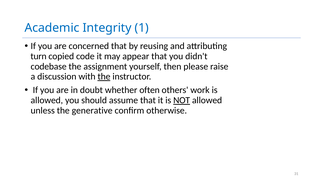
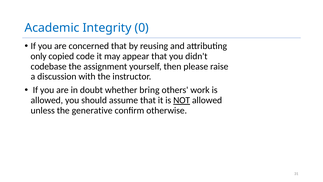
1: 1 -> 0
turn: turn -> only
the at (104, 76) underline: present -> none
often: often -> bring
